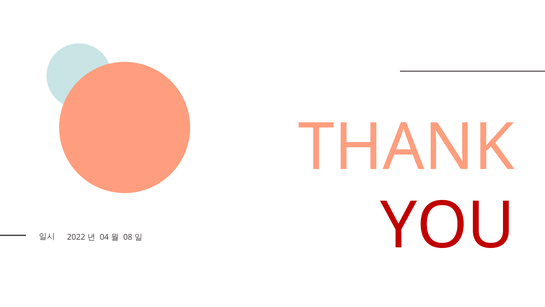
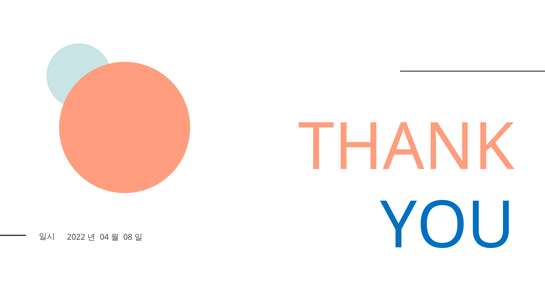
YOU colour: red -> blue
